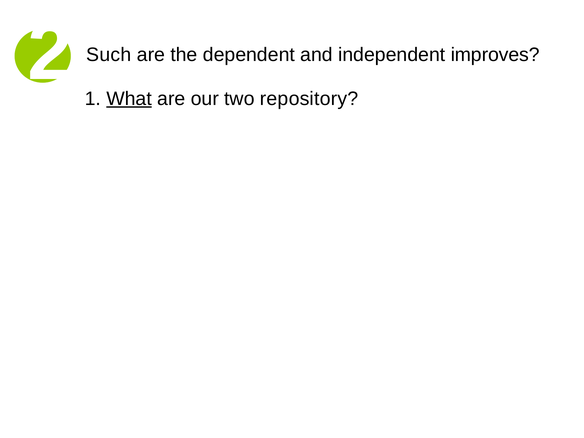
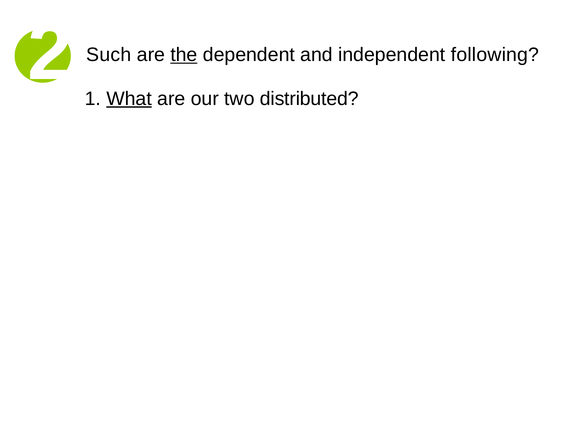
the underline: none -> present
improves: improves -> following
repository: repository -> distributed
